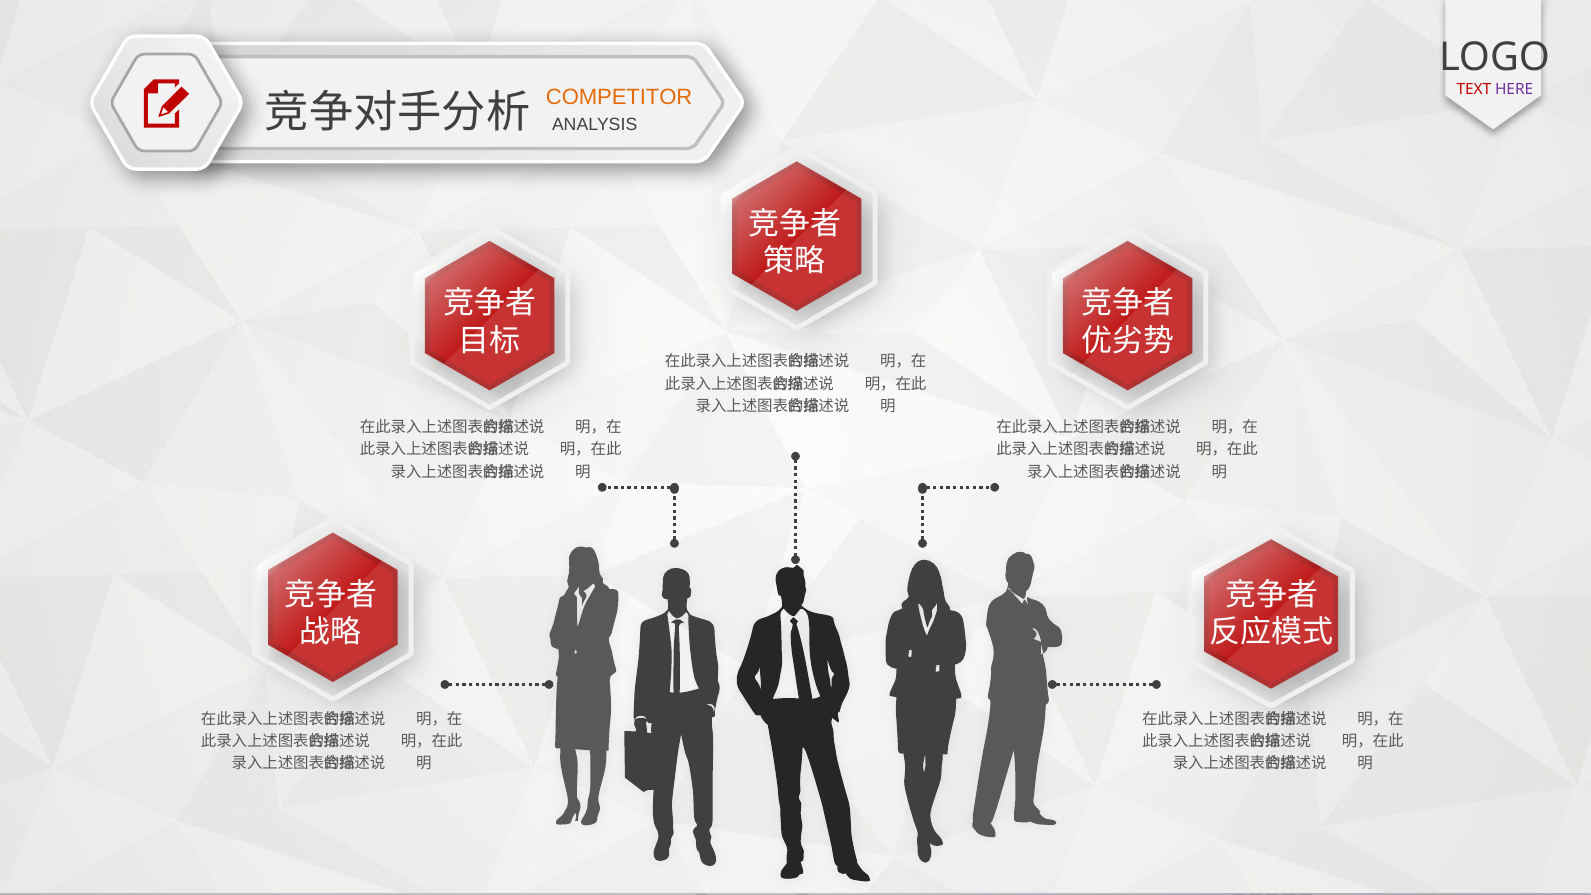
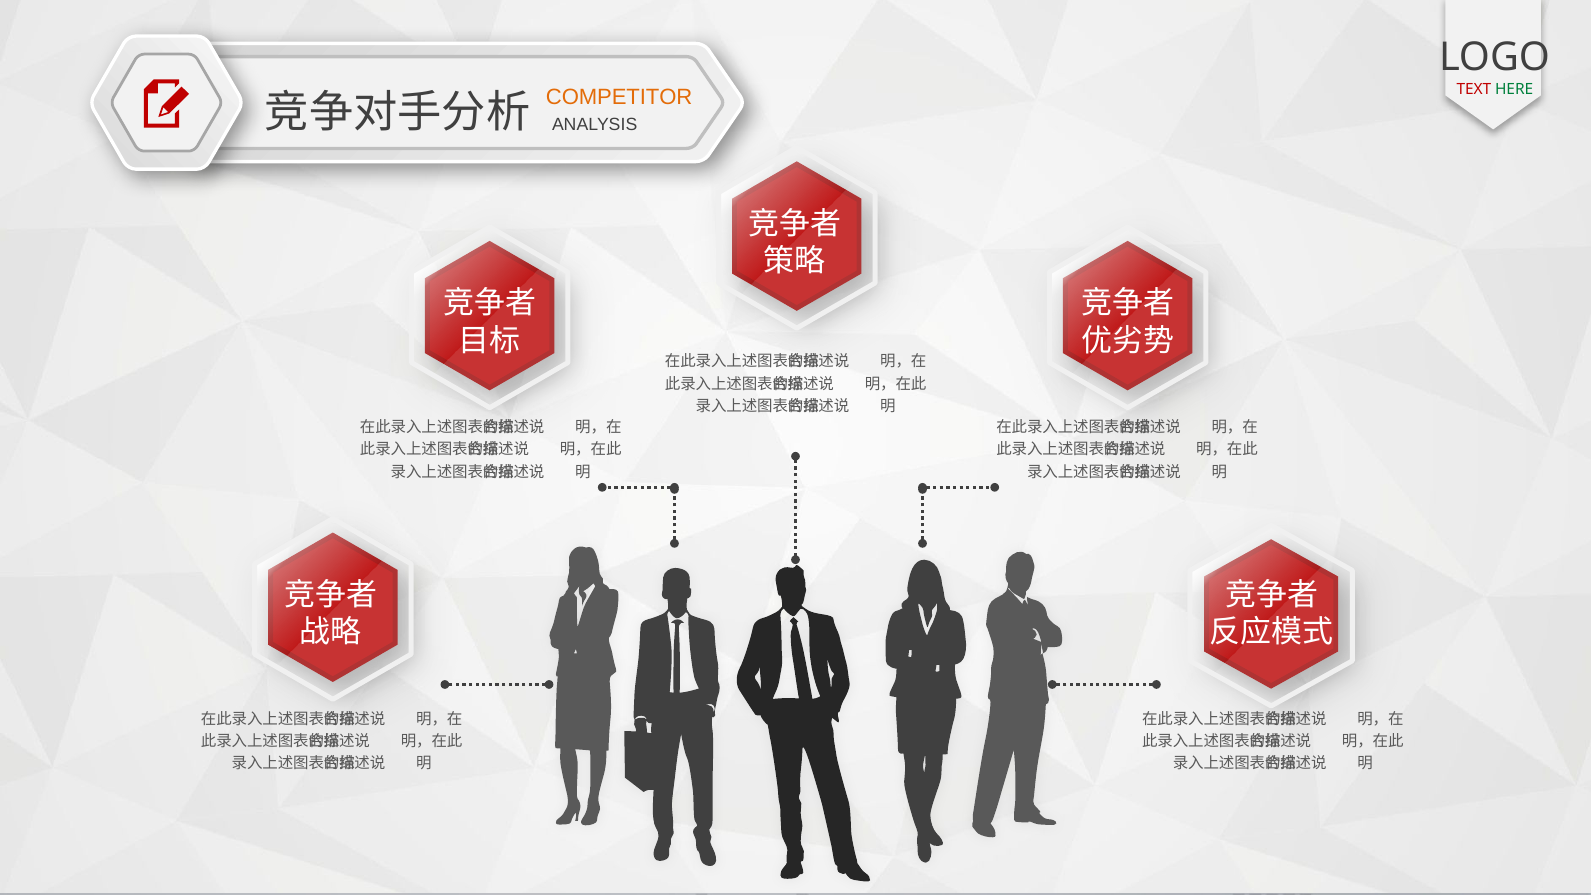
HERE colour: purple -> green
